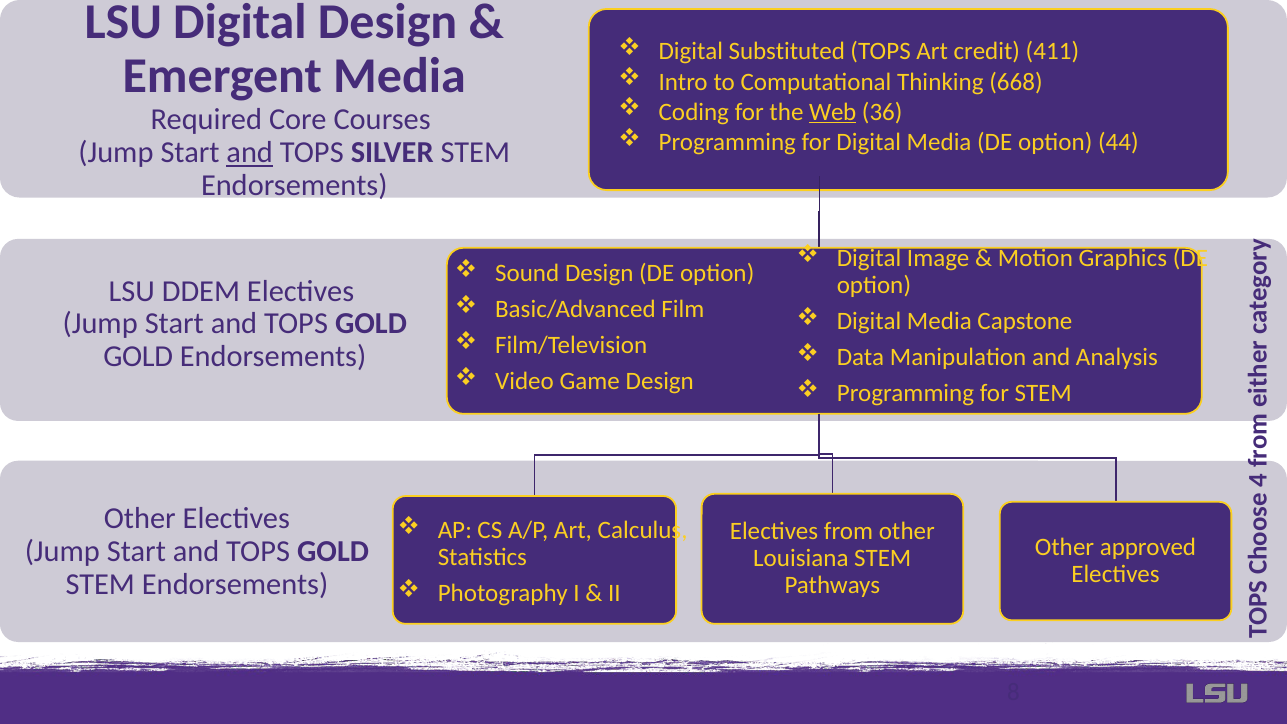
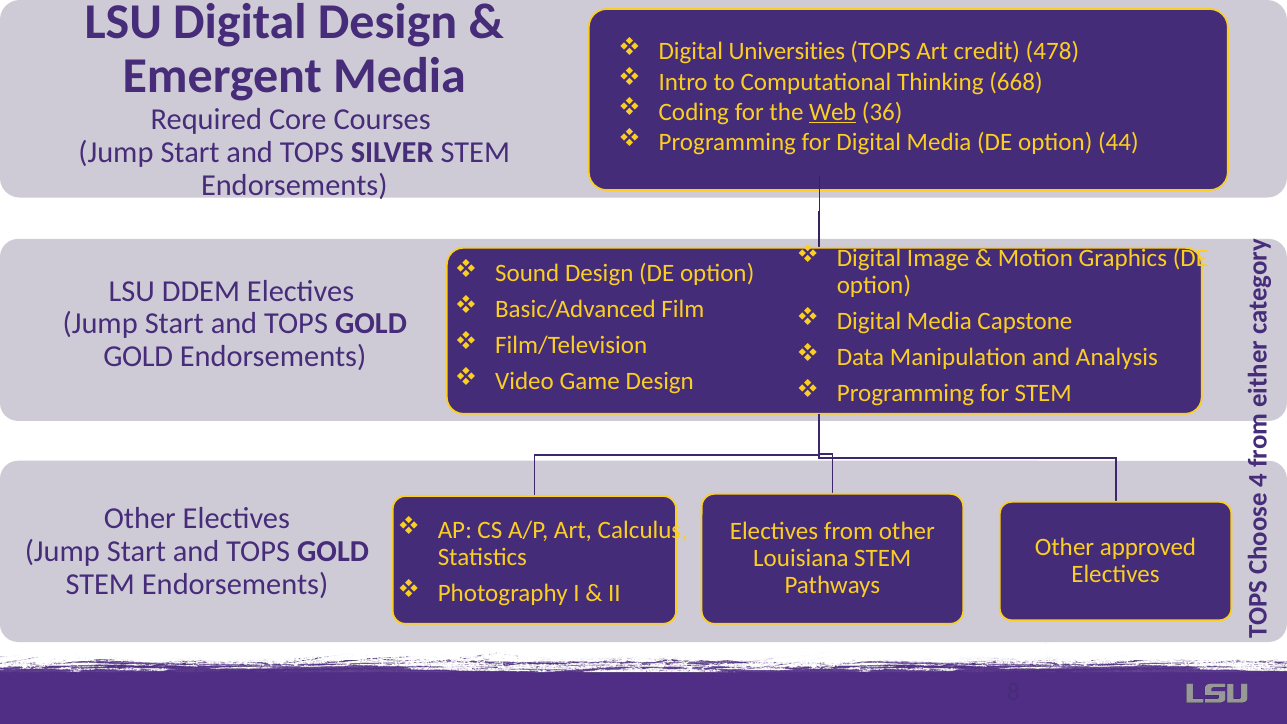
Substituted: Substituted -> Universities
411: 411 -> 478
and at (250, 153) underline: present -> none
